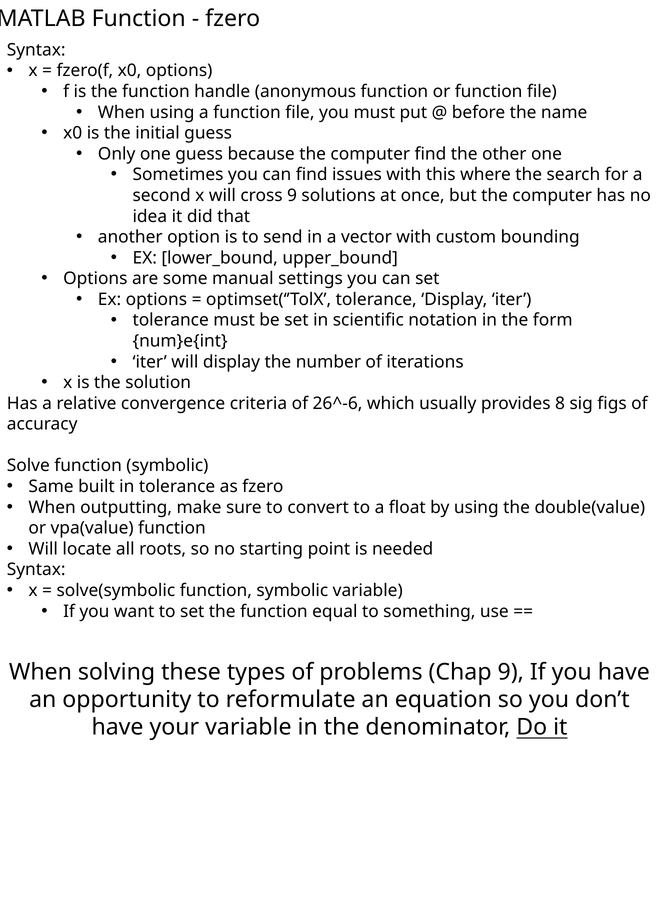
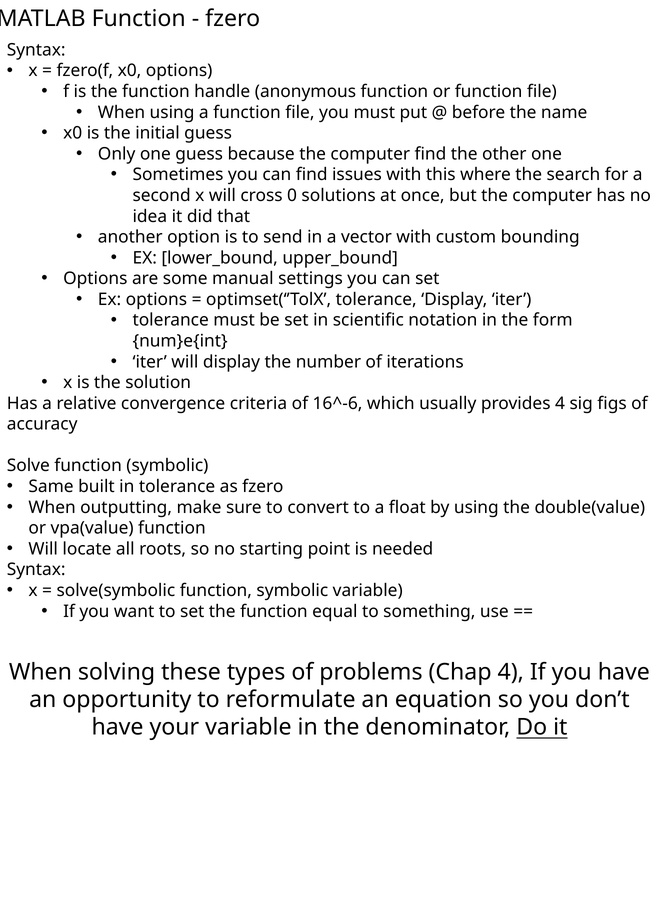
cross 9: 9 -> 0
26^-6: 26^-6 -> 16^-6
provides 8: 8 -> 4
Chap 9: 9 -> 4
